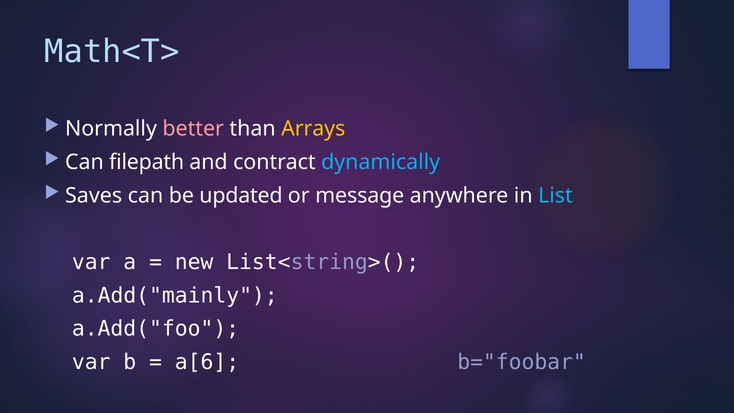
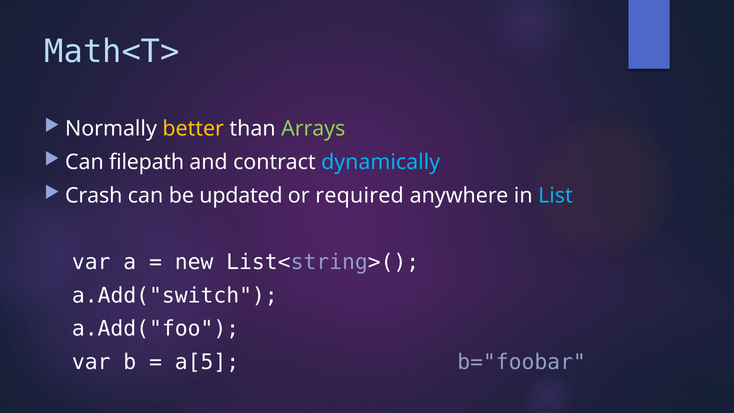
better colour: pink -> yellow
Arrays colour: yellow -> light green
Saves: Saves -> Crash
message: message -> required
a.Add("mainly: a.Add("mainly -> a.Add("switch
a[6: a[6 -> a[5
